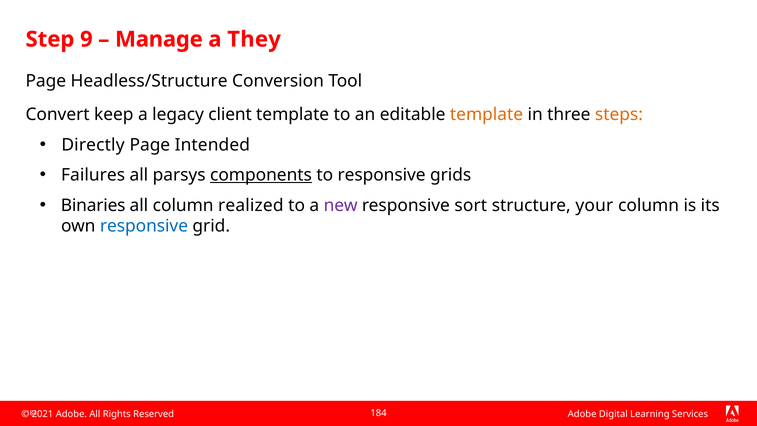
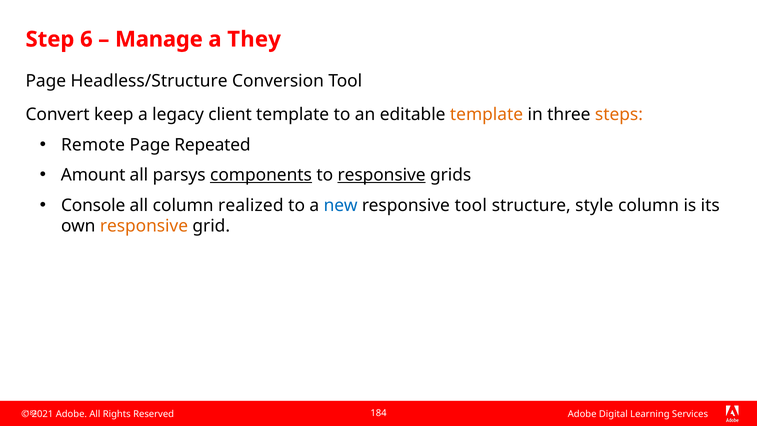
9: 9 -> 6
Directly: Directly -> Remote
Intended: Intended -> Repeated
Failures: Failures -> Amount
responsive at (382, 175) underline: none -> present
Binaries: Binaries -> Console
new colour: purple -> blue
responsive sort: sort -> tool
your: your -> style
responsive at (144, 226) colour: blue -> orange
